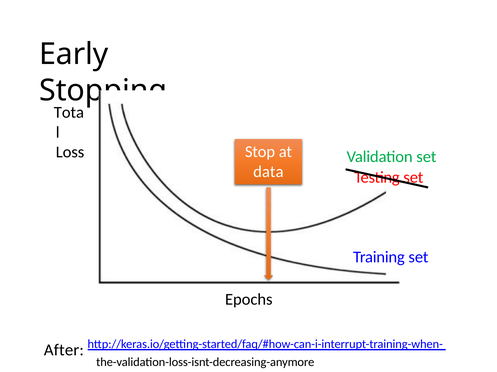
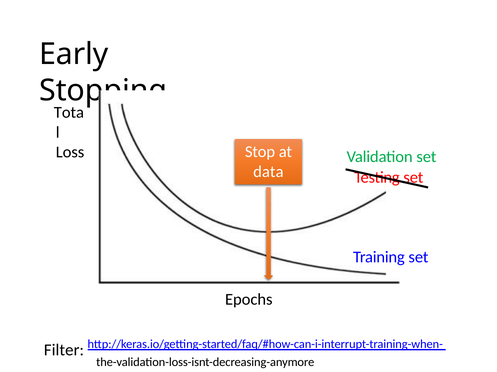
After: After -> Filter
